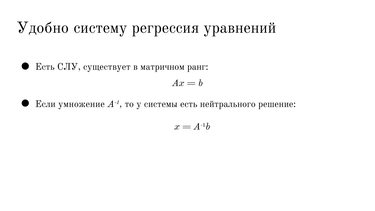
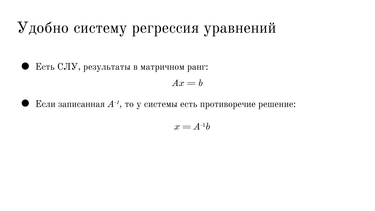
существует: существует -> результаты
умножение: умножение -> записанная
нейтрального: нейтрального -> противоречие
